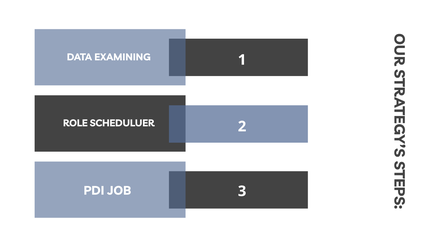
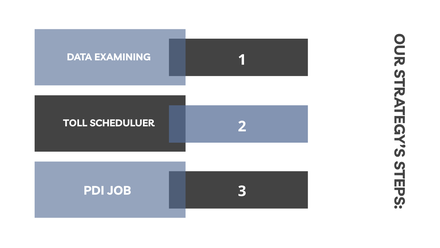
ROLE: ROLE -> TOLL
